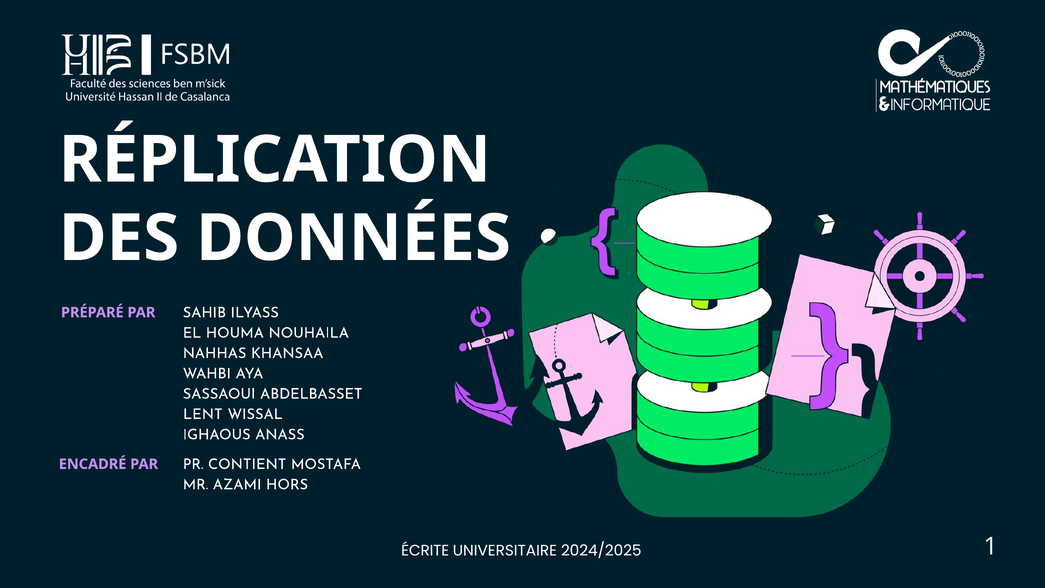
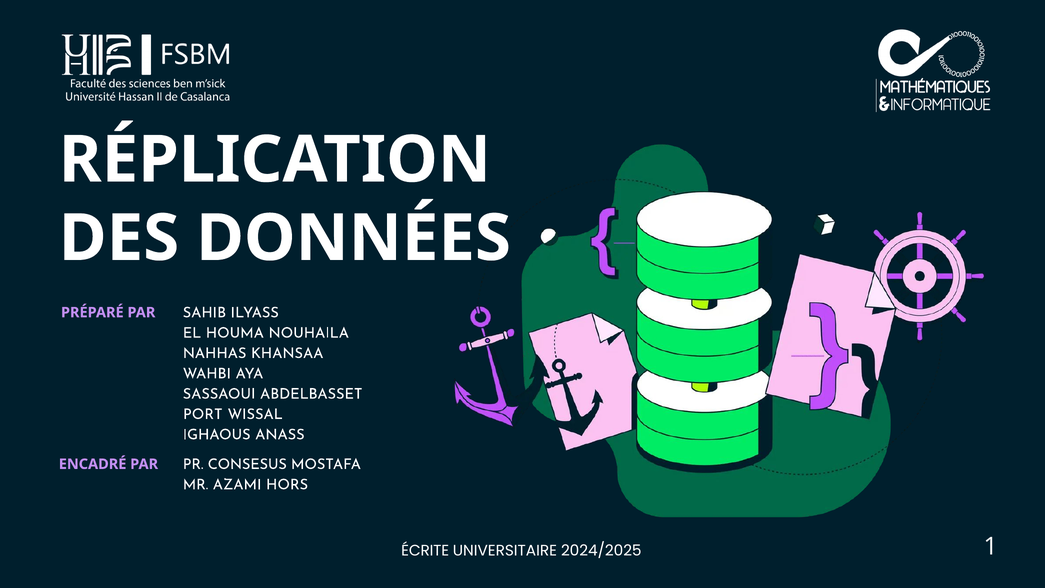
LENT: LENT -> PORT
CONTIENT: CONTIENT -> CONSESUS
